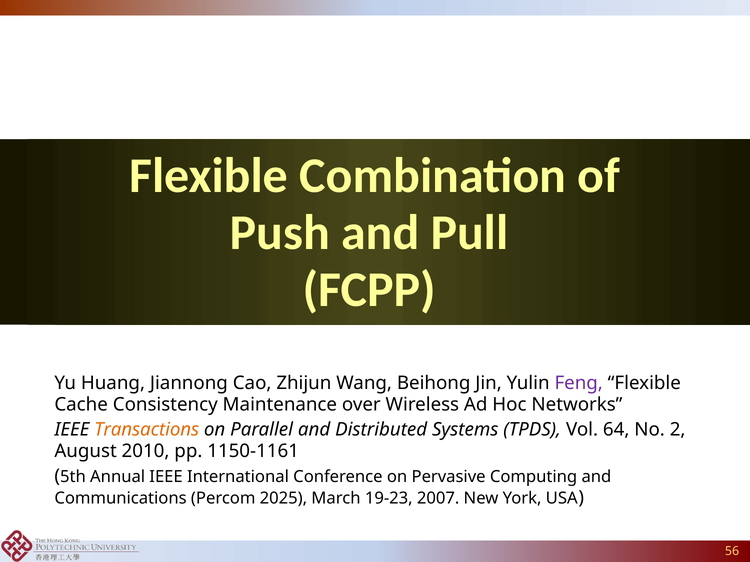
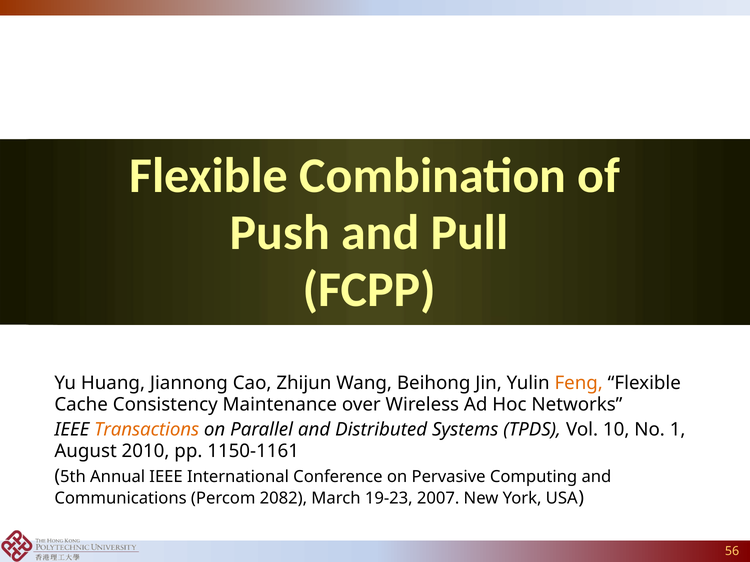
Feng colour: purple -> orange
64: 64 -> 10
2: 2 -> 1
2025: 2025 -> 2082
